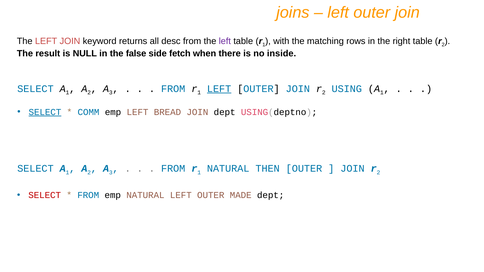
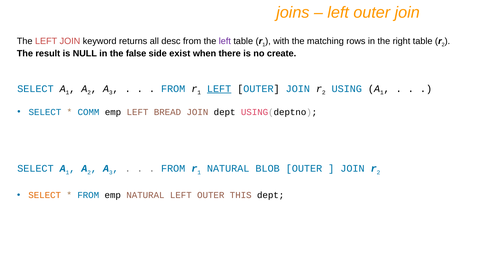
fetch: fetch -> exist
inside: inside -> create
SELECT at (45, 112) underline: present -> none
THEN: THEN -> BLOB
SELECT at (45, 195) colour: red -> orange
MADE: MADE -> THIS
